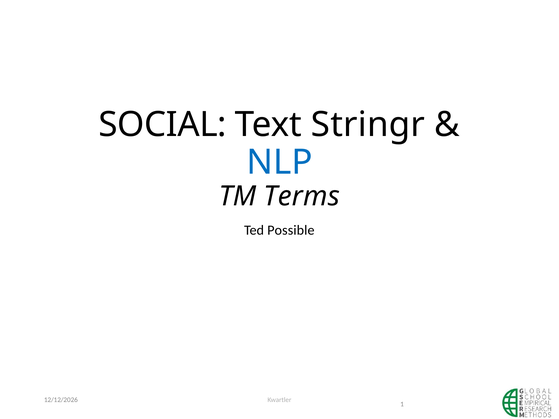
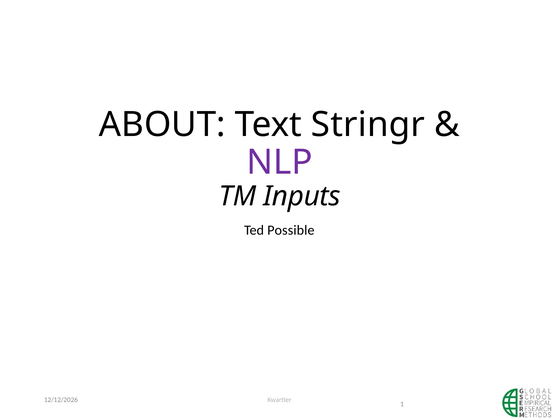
SOCIAL: SOCIAL -> ABOUT
NLP colour: blue -> purple
Terms: Terms -> Inputs
